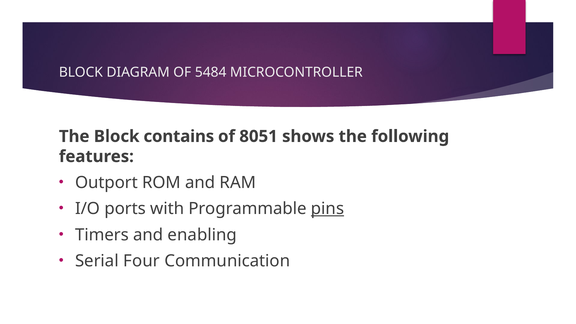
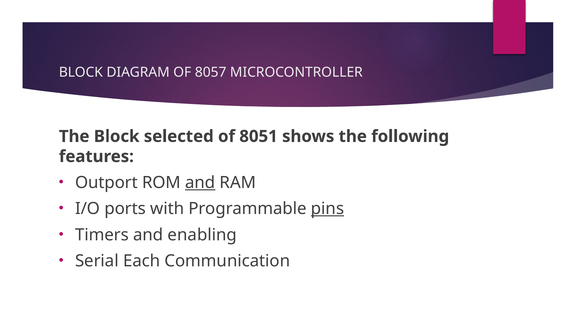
5484: 5484 -> 8057
contains: contains -> selected
and at (200, 183) underline: none -> present
Four: Four -> Each
